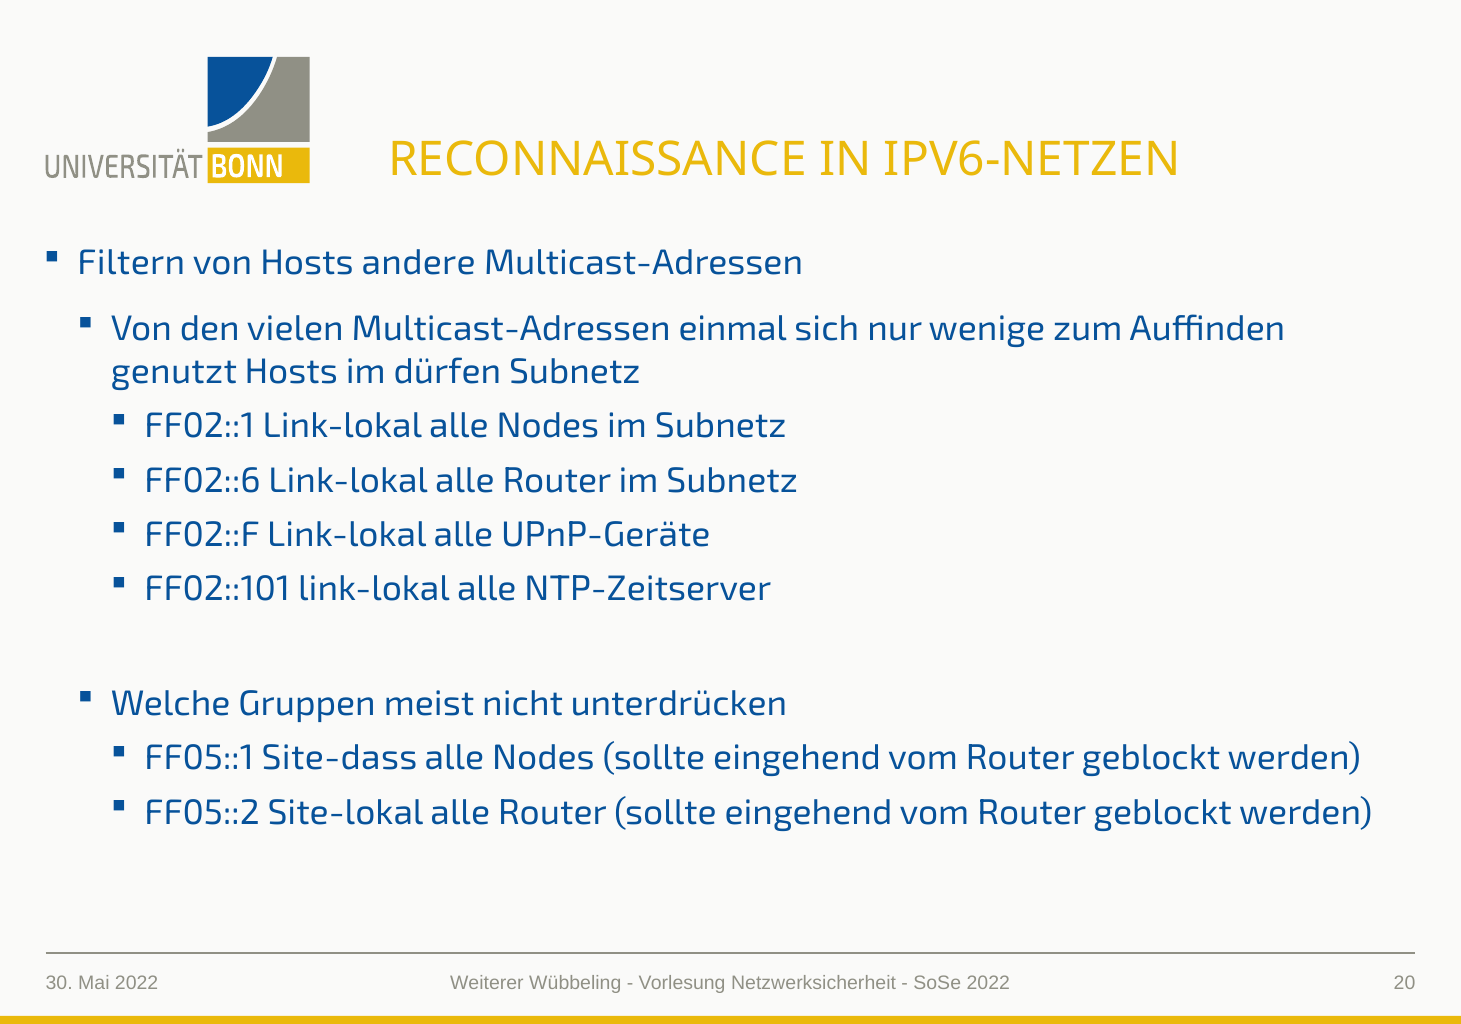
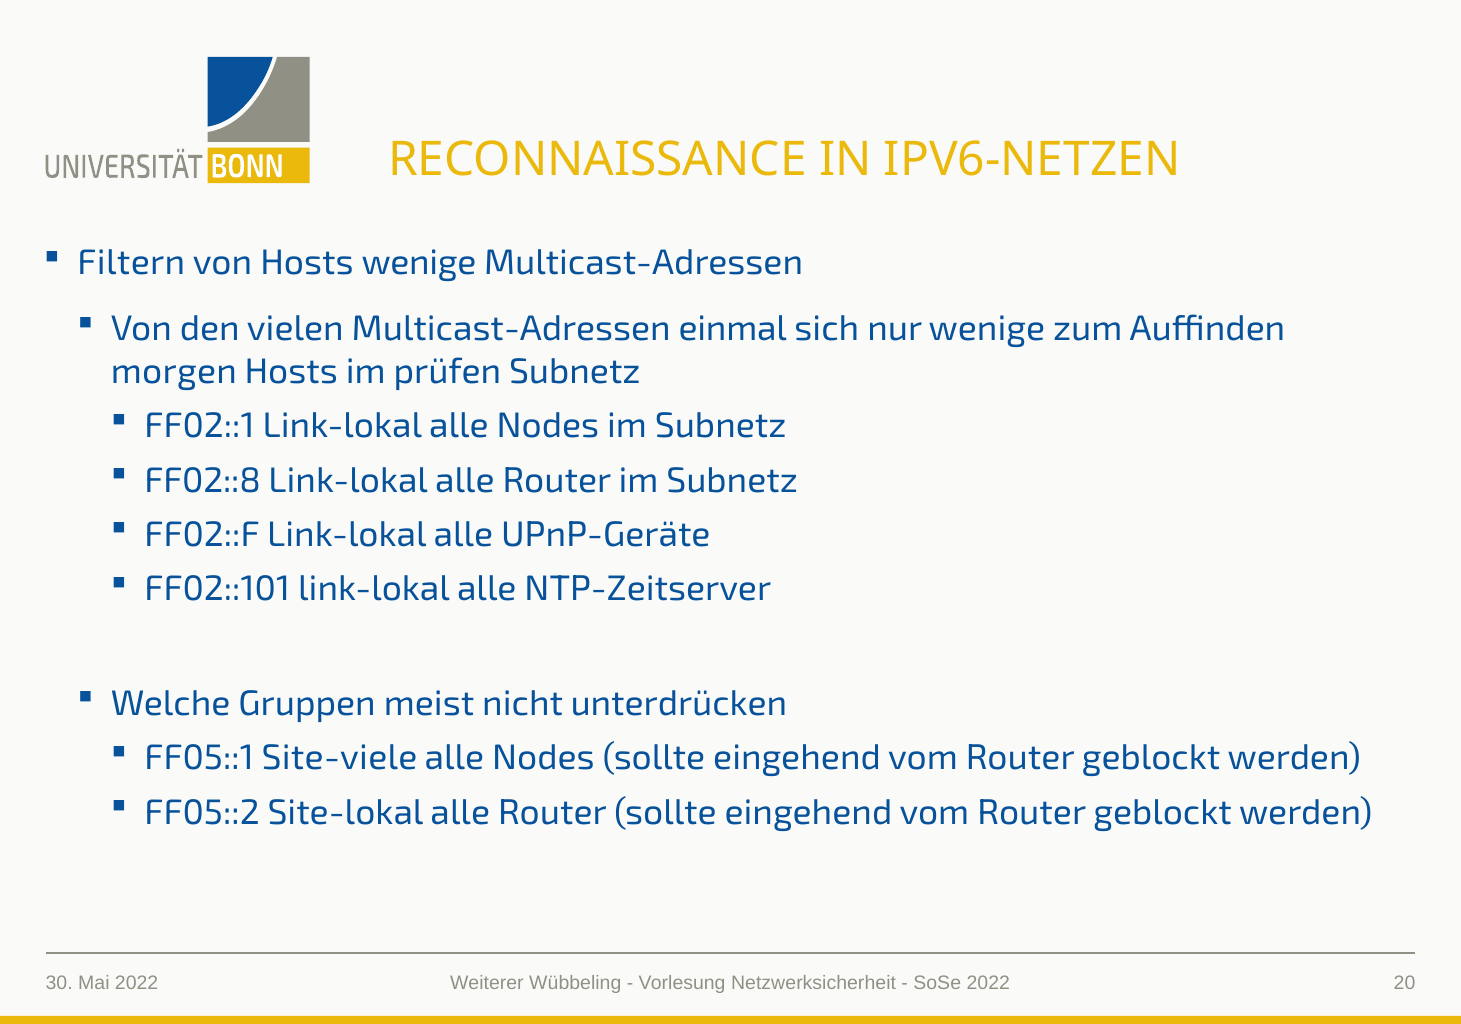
Hosts andere: andere -> wenige
genutzt: genutzt -> morgen
dürfen: dürfen -> prüfen
FF02::6: FF02::6 -> FF02::8
Site-dass: Site-dass -> Site-viele
